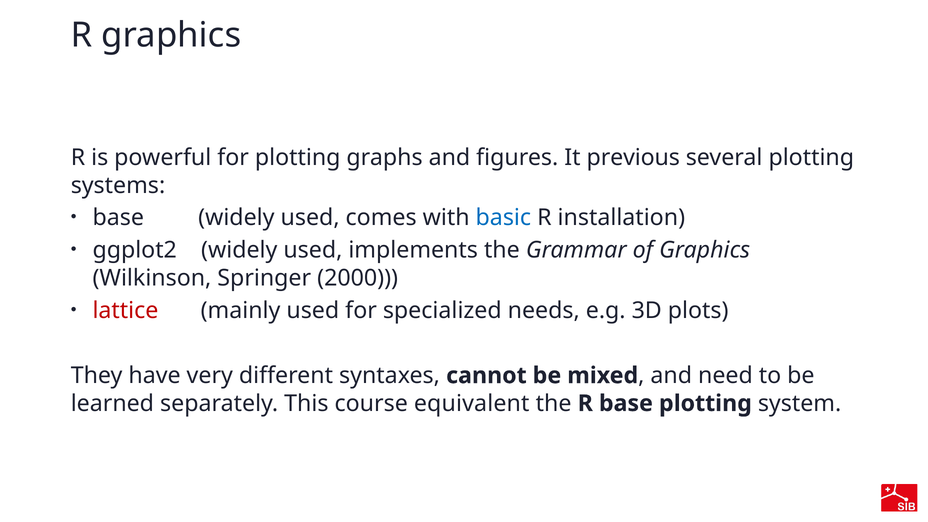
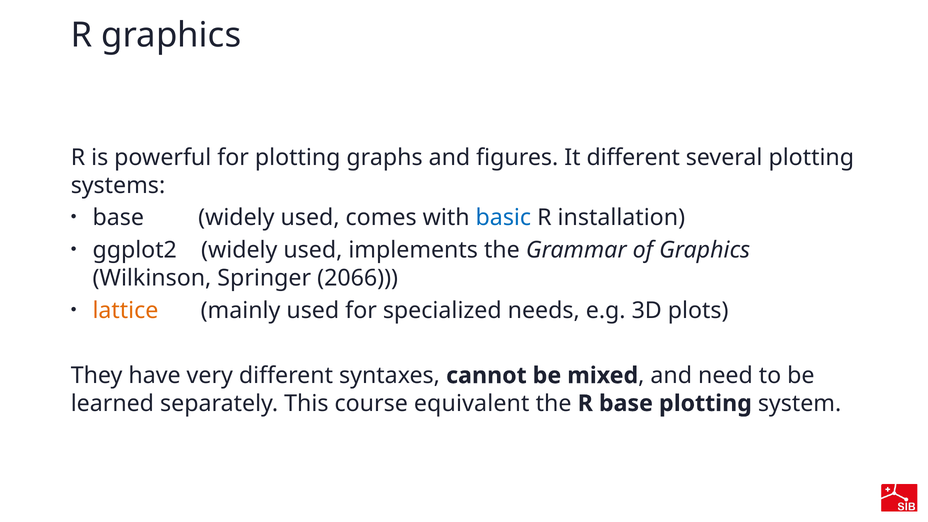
It previous: previous -> different
2000: 2000 -> 2066
lattice colour: red -> orange
